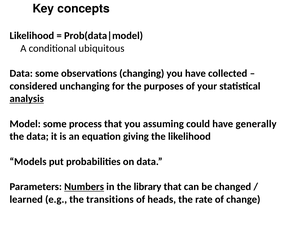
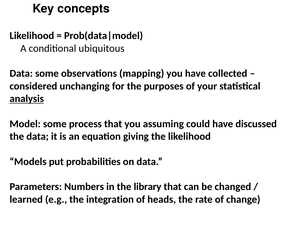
changing: changing -> mapping
generally: generally -> discussed
Numbers underline: present -> none
transitions: transitions -> integration
